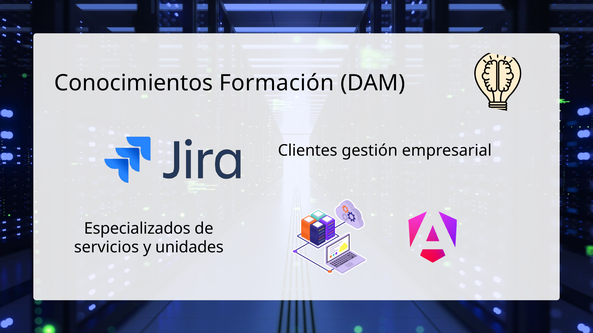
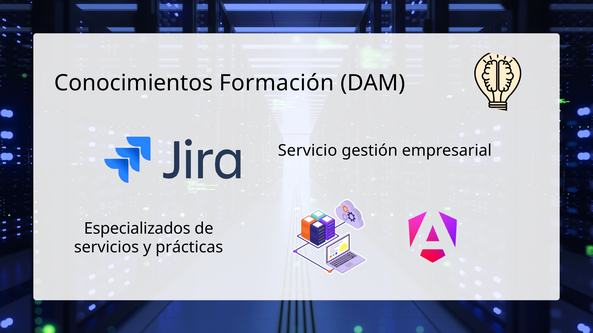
Clientes: Clientes -> Servicio
unidades: unidades -> prácticas
